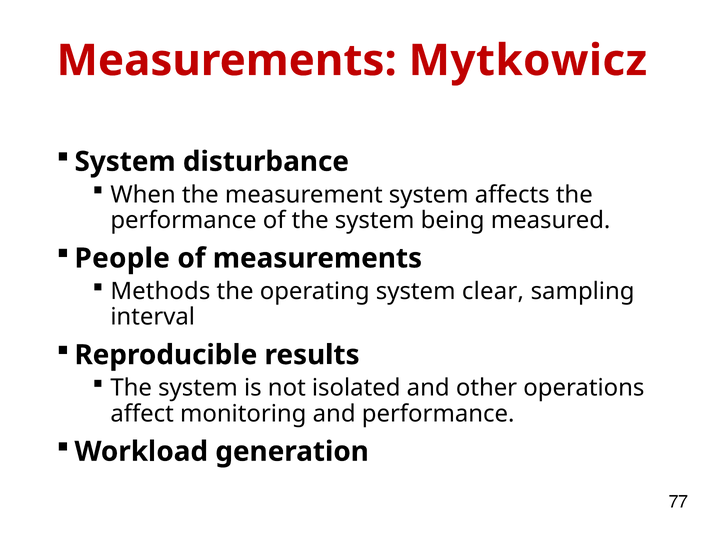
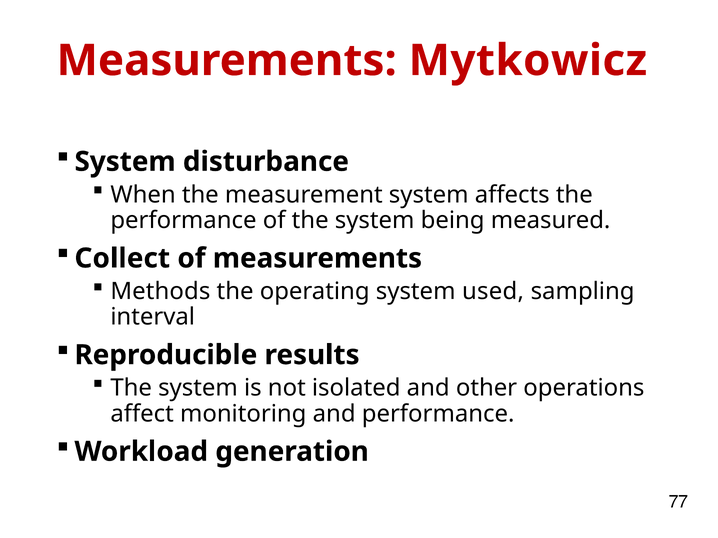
People: People -> Collect
clear: clear -> used
